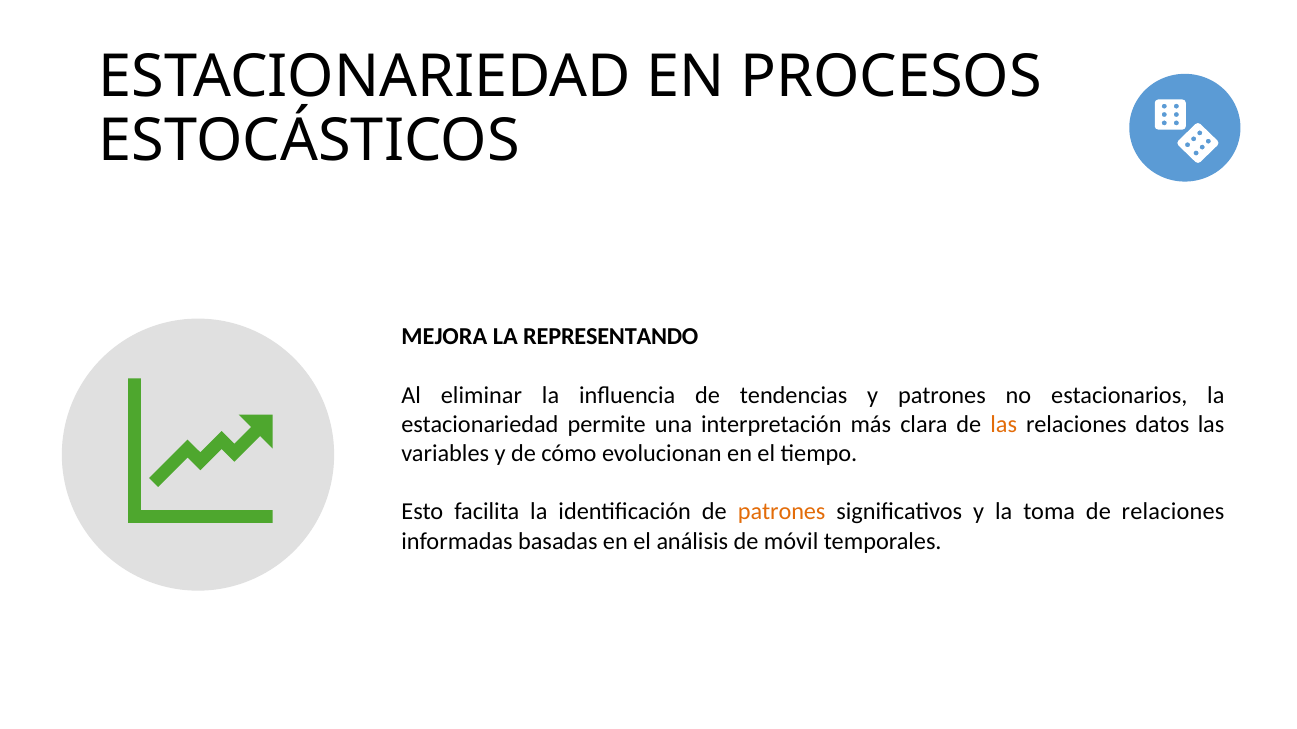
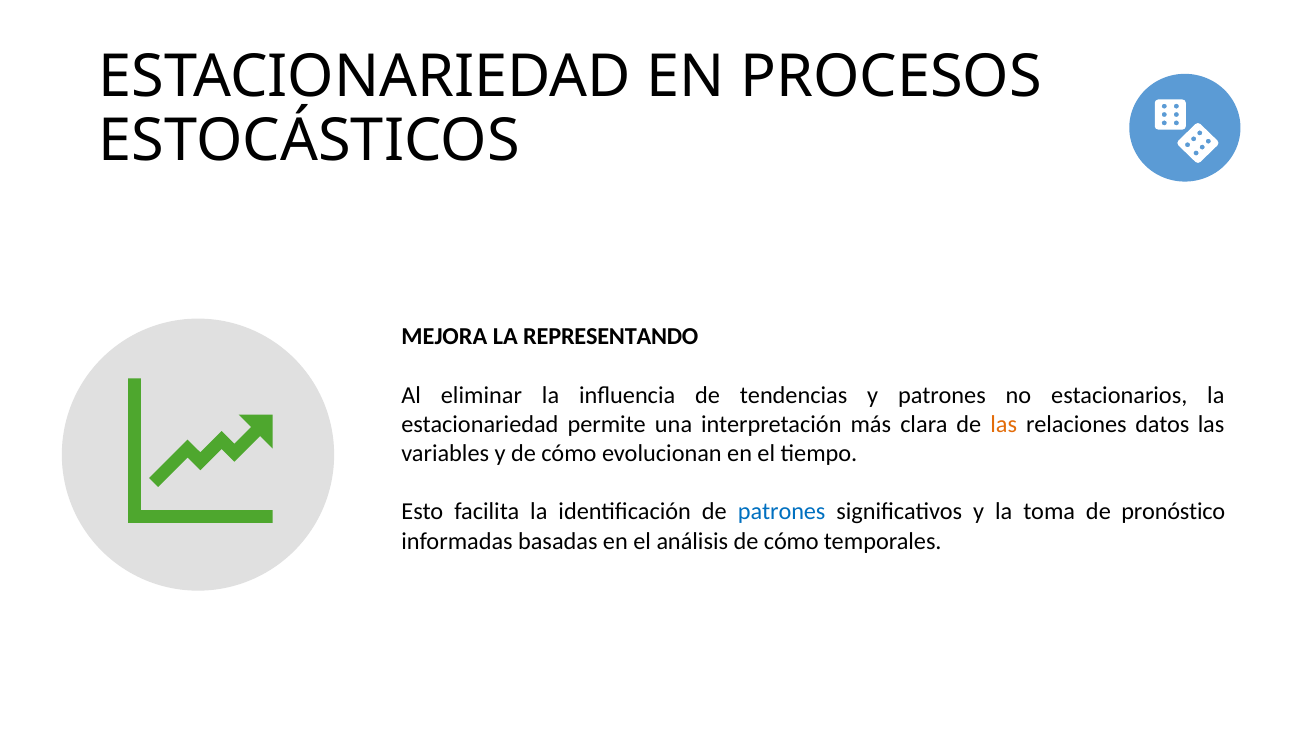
patrones at (782, 512) colour: orange -> blue
de relaciones: relaciones -> pronóstico
análisis de móvil: móvil -> cómo
